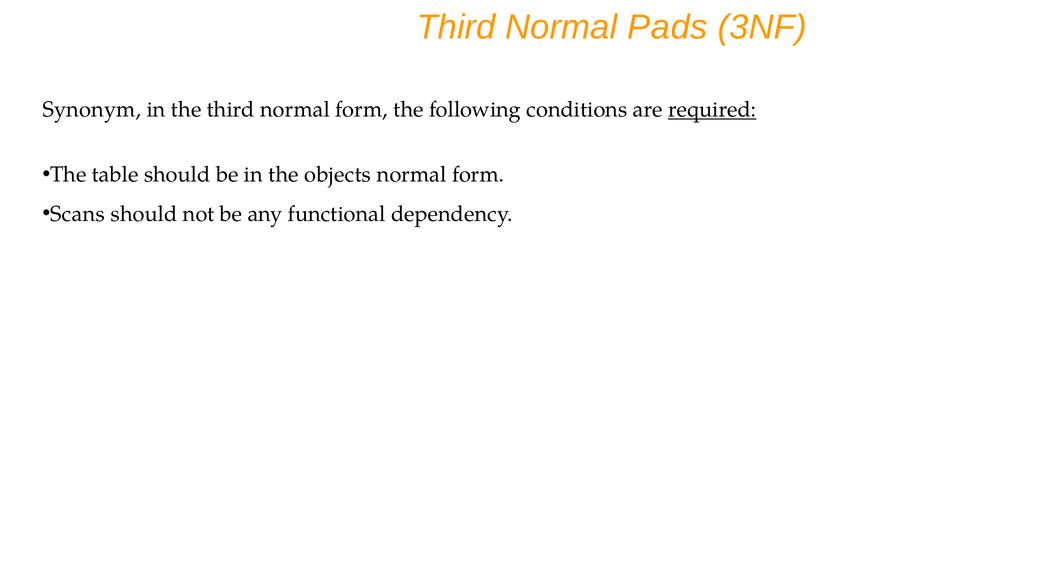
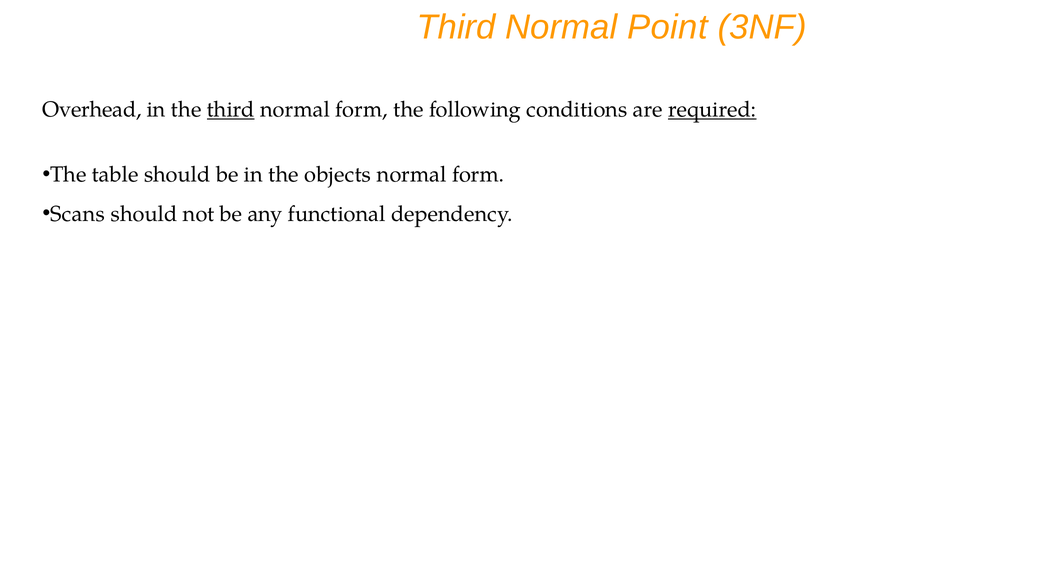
Pads: Pads -> Point
Synonym: Synonym -> Overhead
third at (231, 110) underline: none -> present
